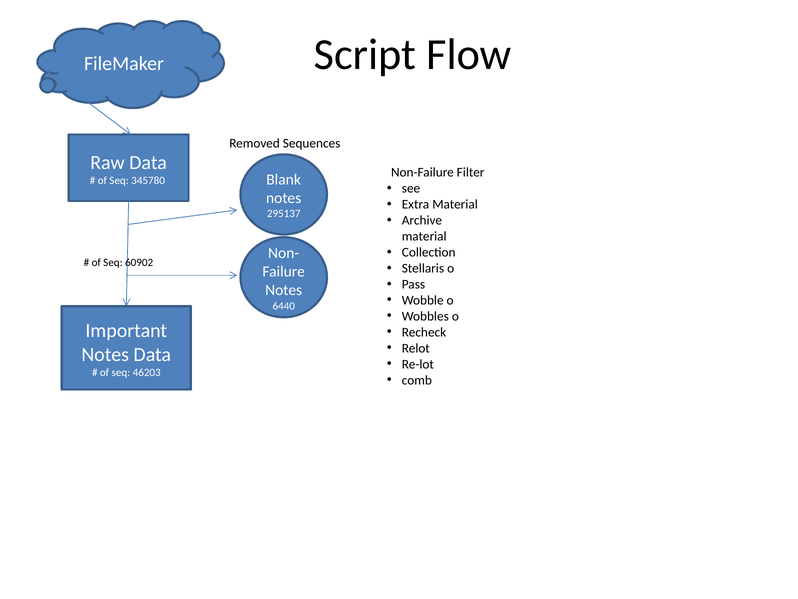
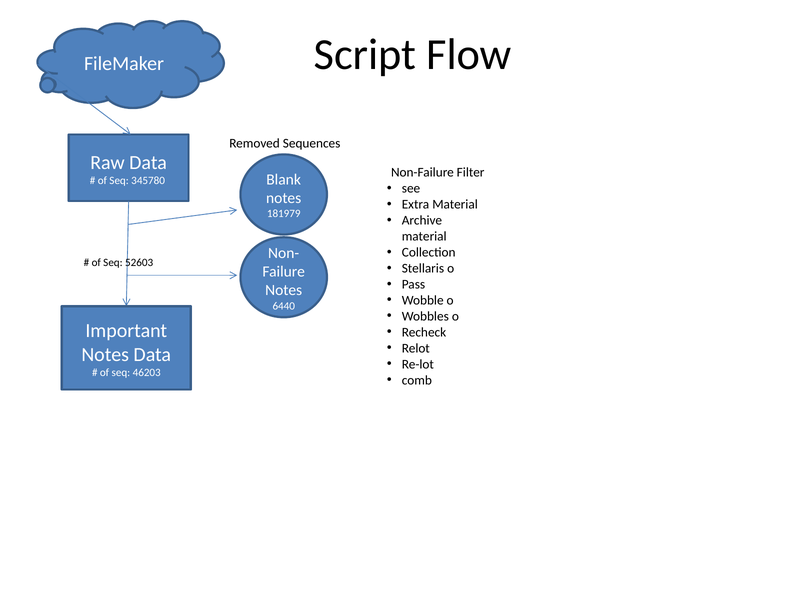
295137: 295137 -> 181979
60902: 60902 -> 52603
